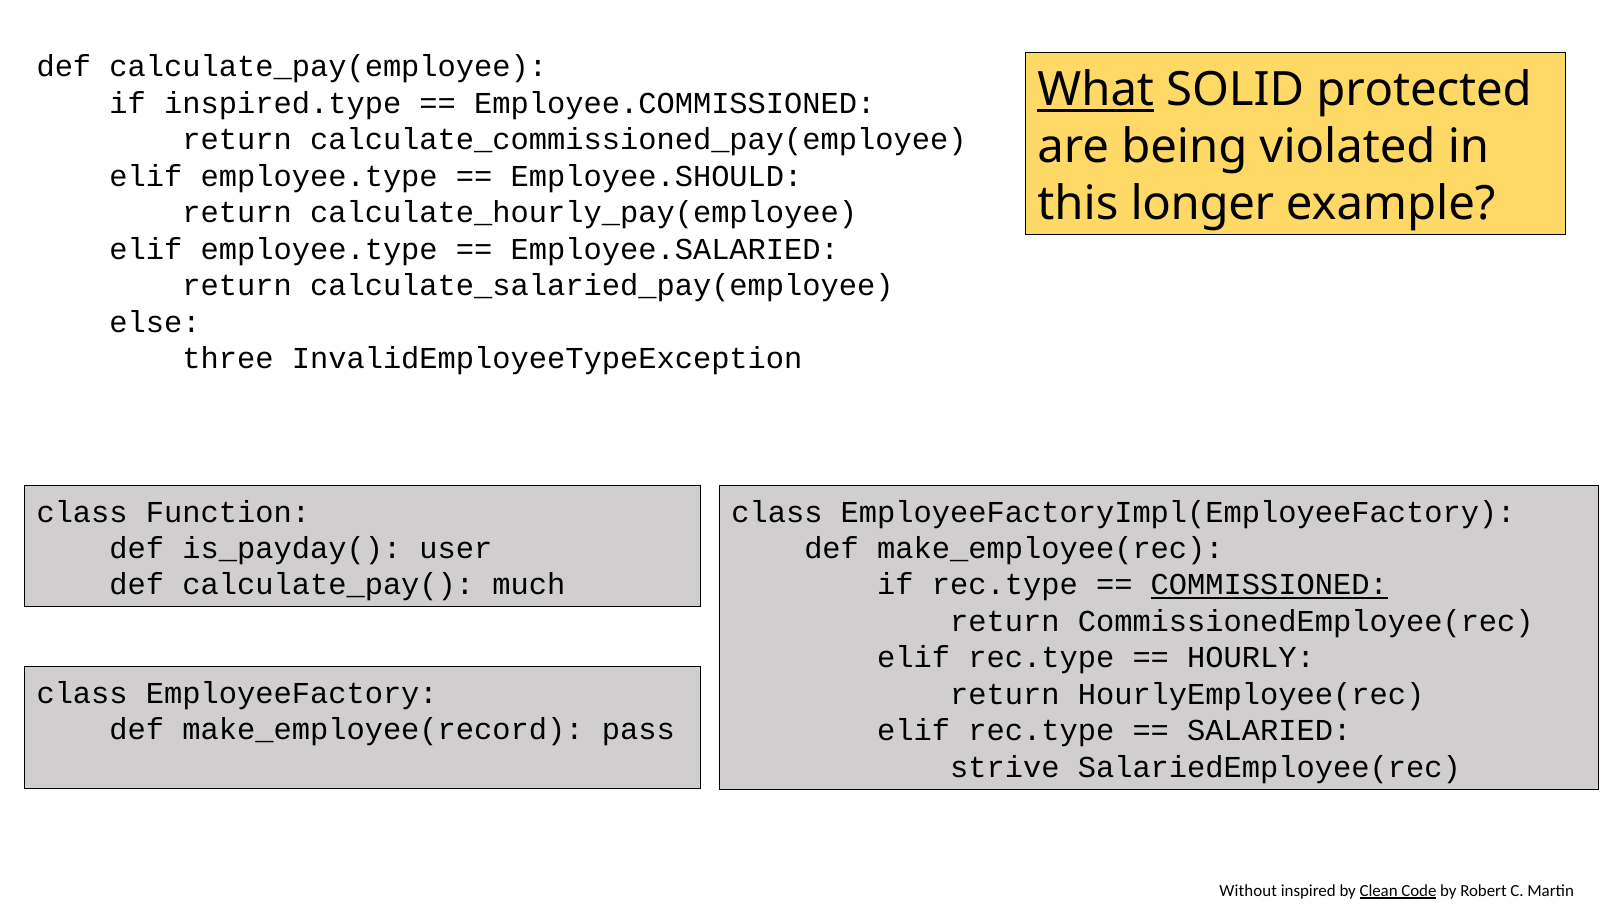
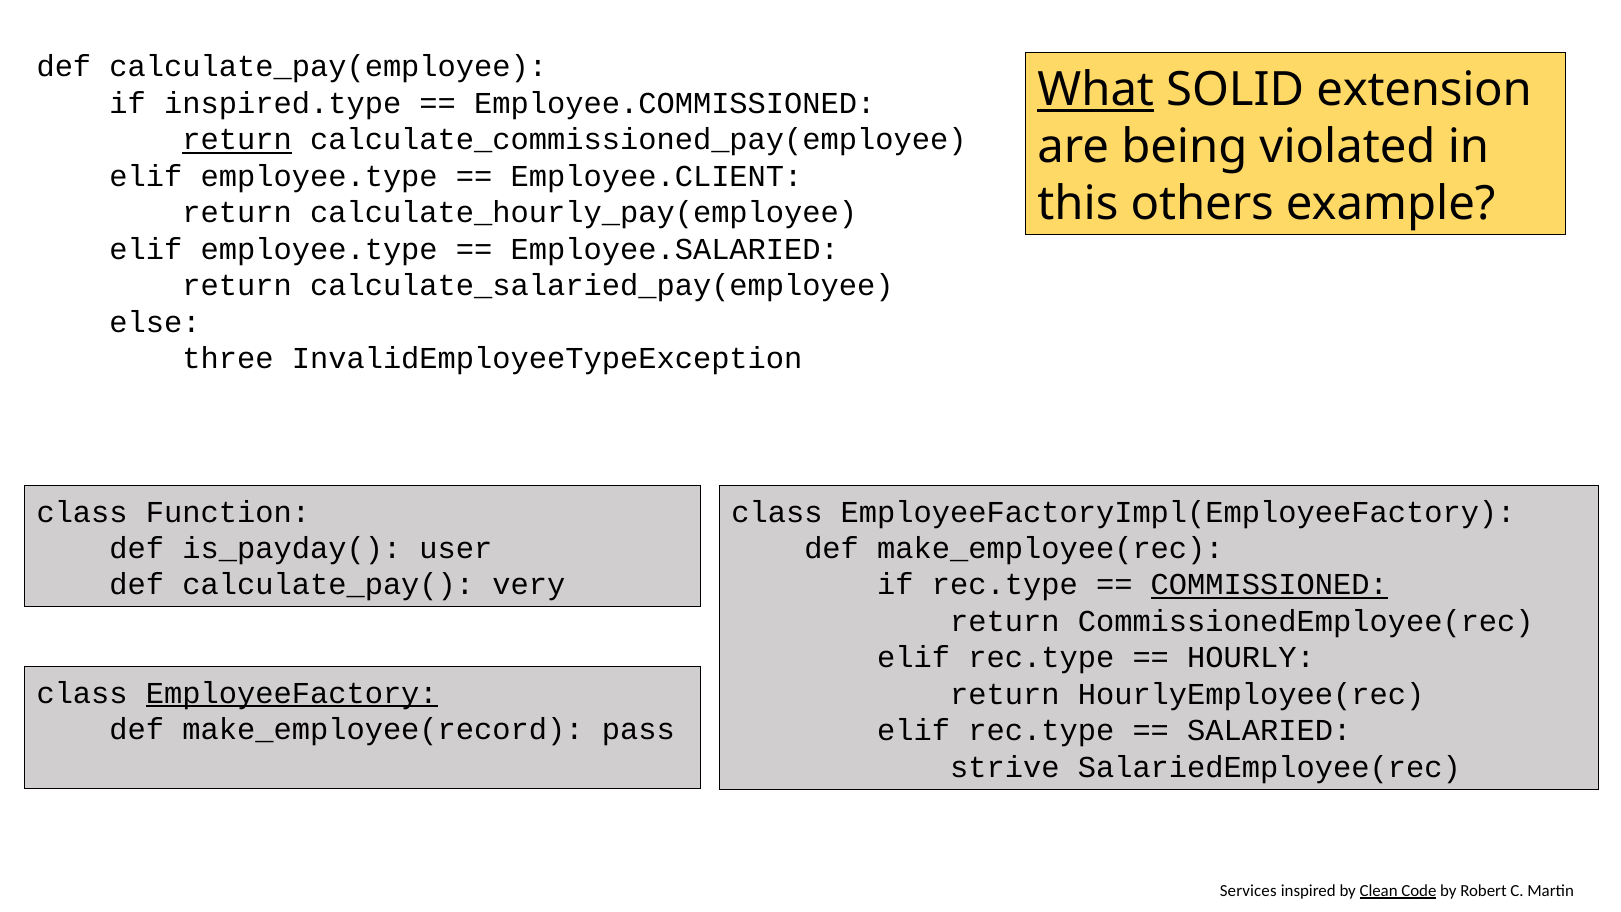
protected: protected -> extension
return at (237, 140) underline: none -> present
Employee.SHOULD: Employee.SHOULD -> Employee.CLIENT
longer: longer -> others
much: much -> very
EmployeeFactory underline: none -> present
Without: Without -> Services
